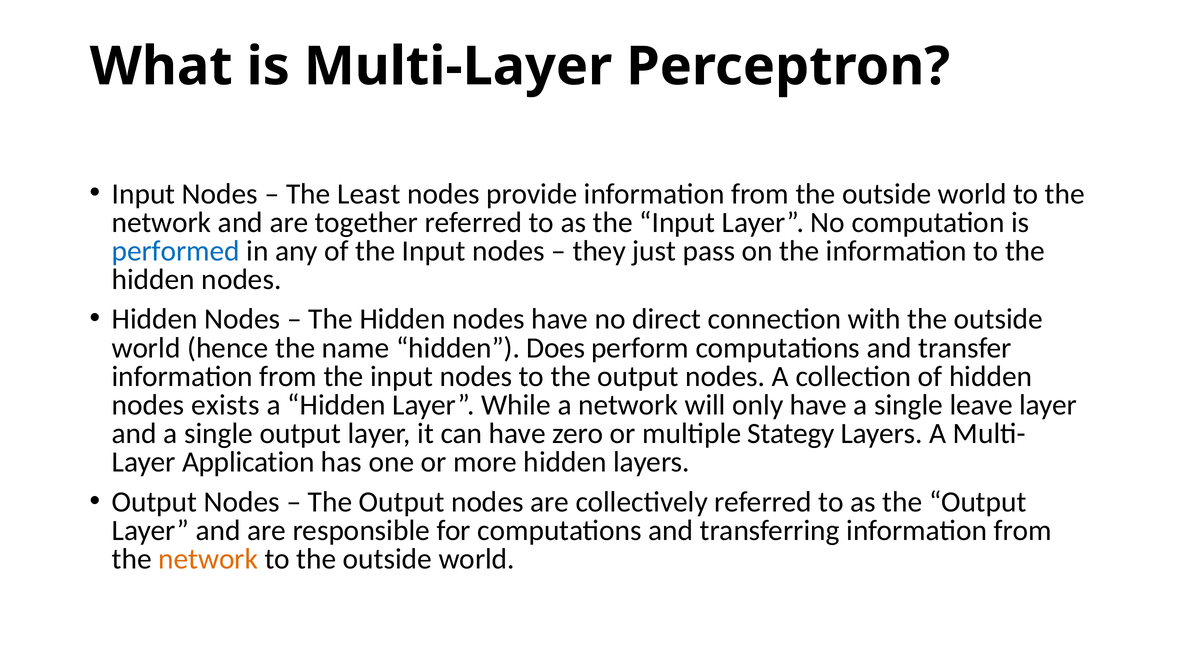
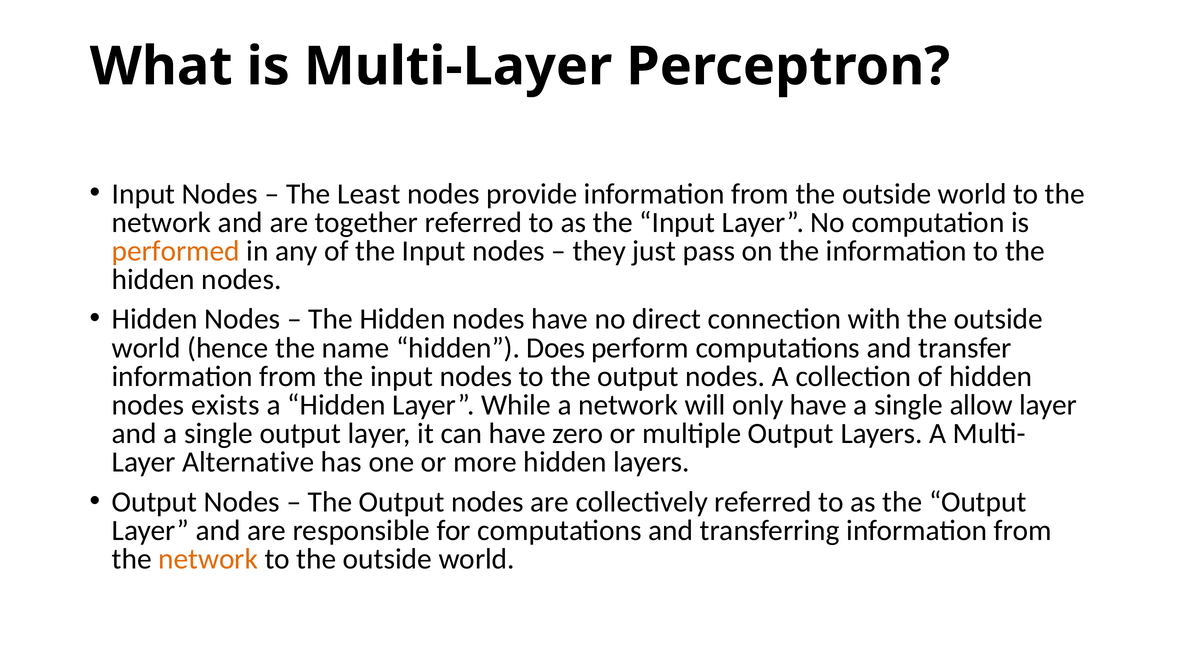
performed colour: blue -> orange
leave: leave -> allow
multiple Stategy: Stategy -> Output
Application: Application -> Alternative
